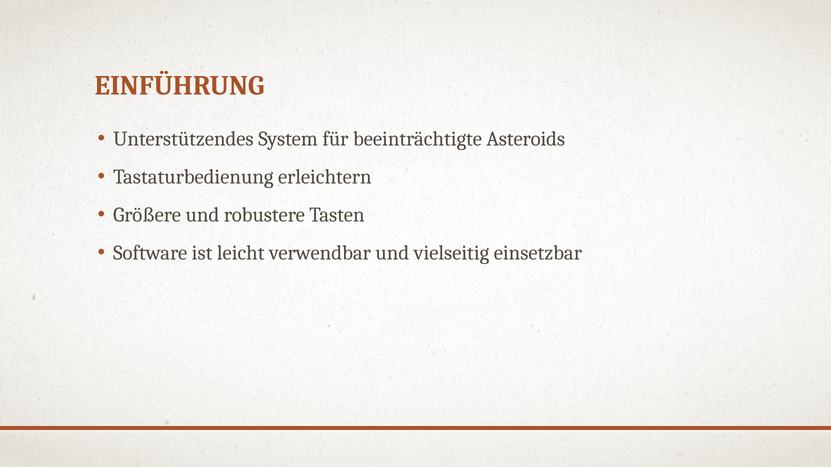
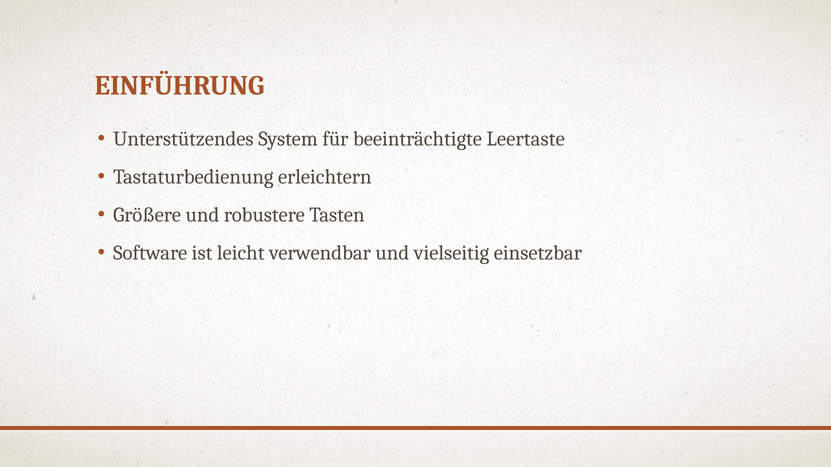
Asteroids: Asteroids -> Leertaste
